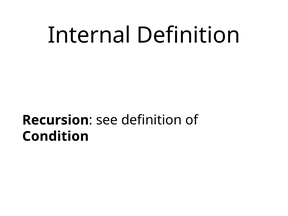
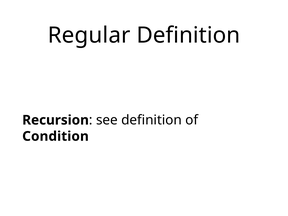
Internal: Internal -> Regular
